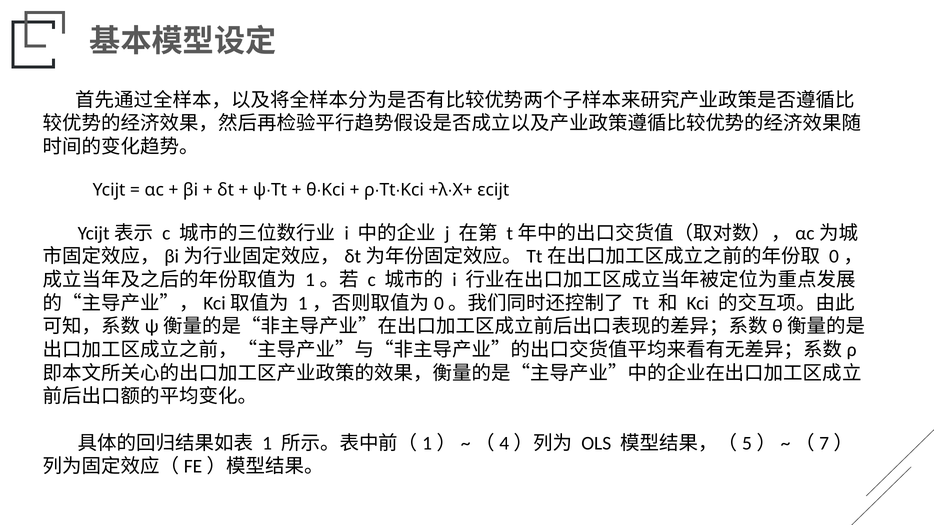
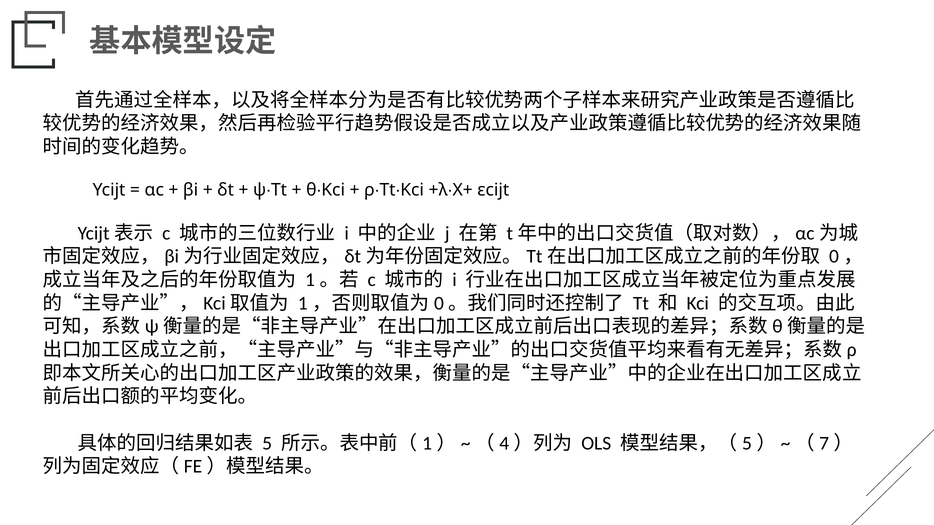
1: 1 -> 5
